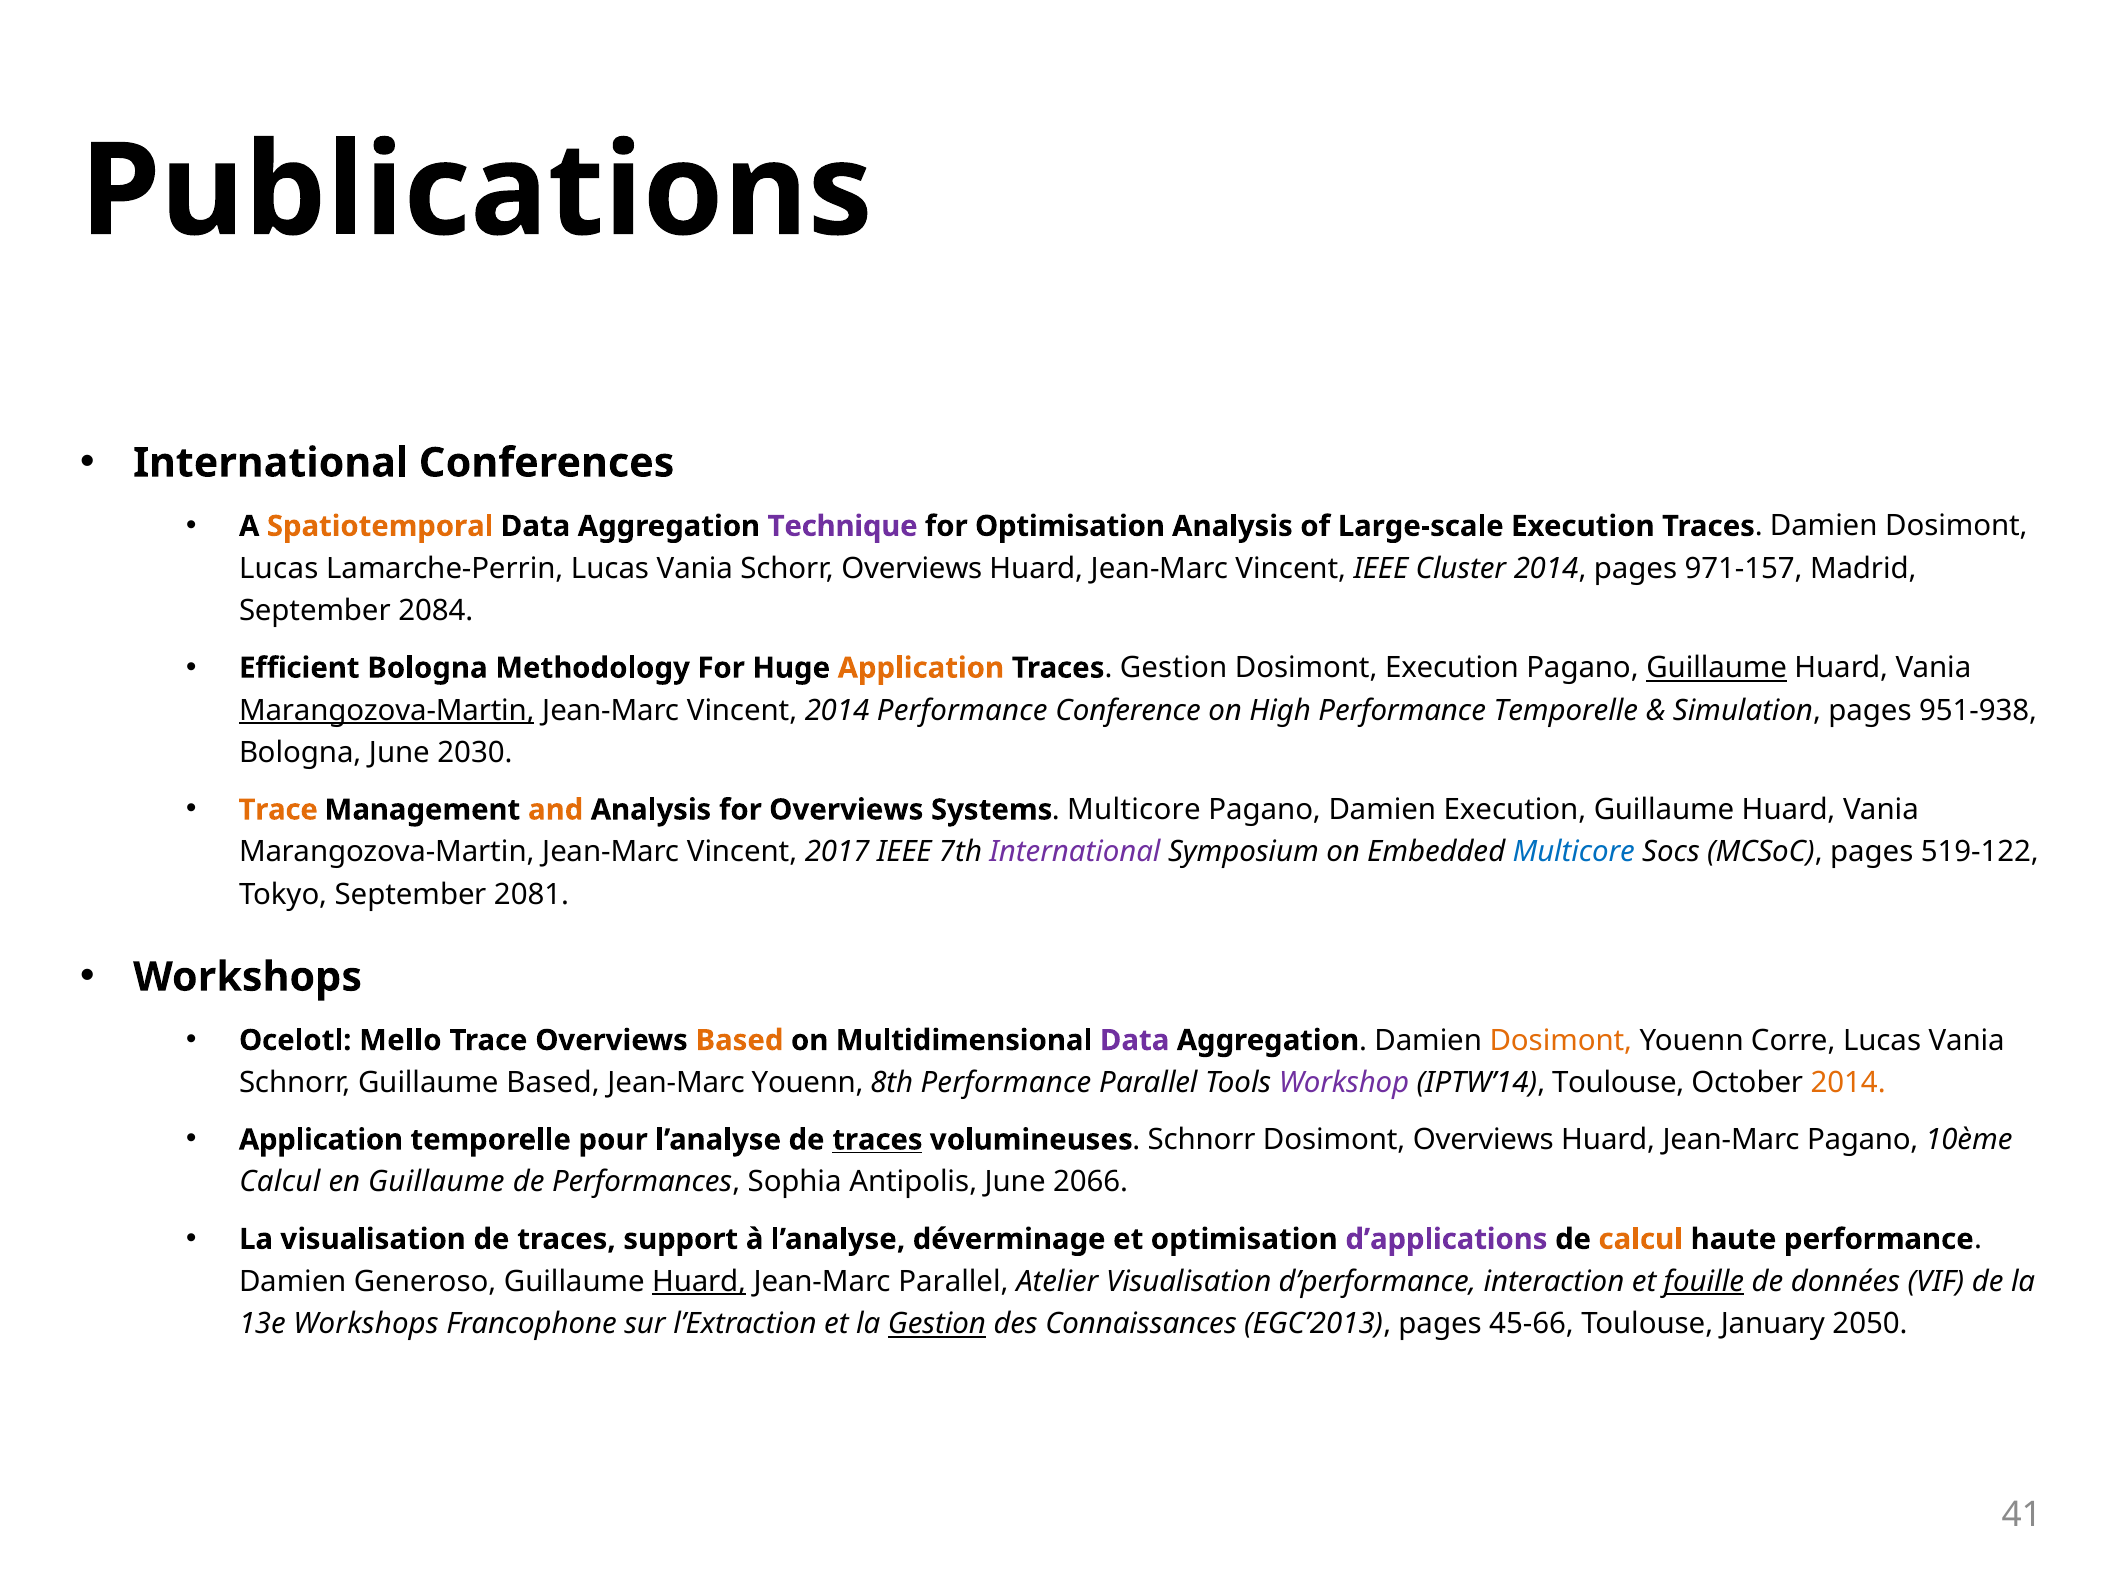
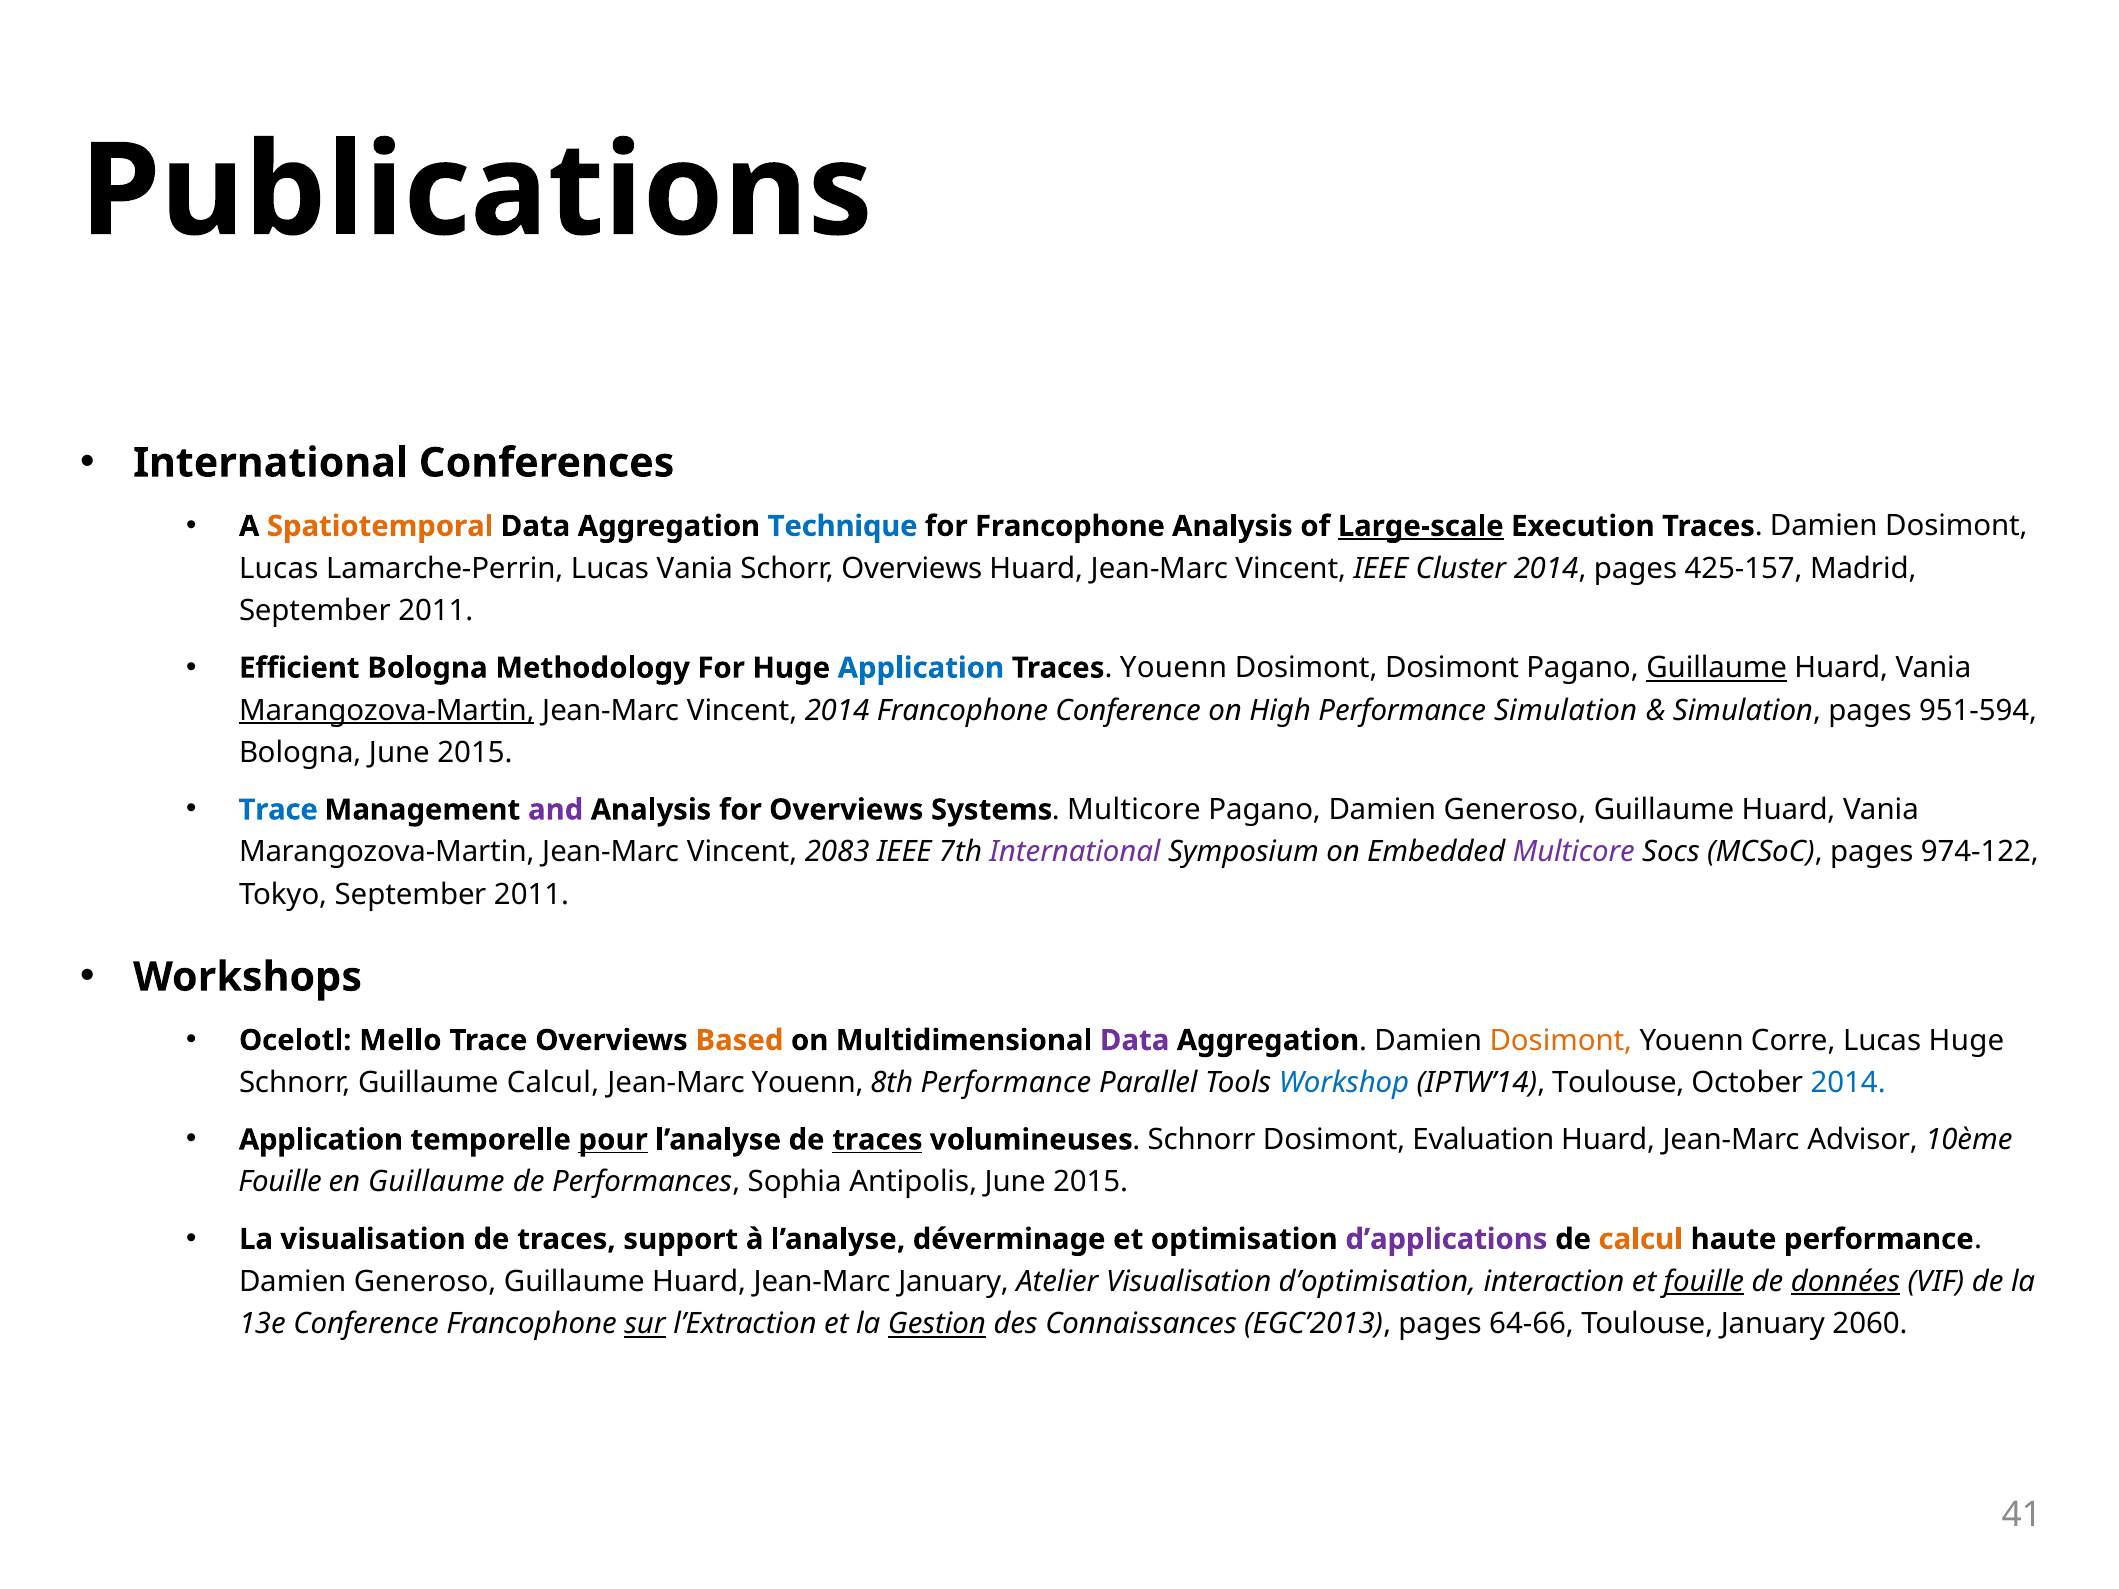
Technique colour: purple -> blue
for Optimisation: Optimisation -> Francophone
Large-scale underline: none -> present
971-157: 971-157 -> 425-157
2084 at (436, 611): 2084 -> 2011
Application at (921, 668) colour: orange -> blue
Traces Gestion: Gestion -> Youenn
Dosimont Execution: Execution -> Dosimont
2014 Performance: Performance -> Francophone
Performance Temporelle: Temporelle -> Simulation
951-938: 951-938 -> 951-594
Bologna June 2030: 2030 -> 2015
Trace at (278, 810) colour: orange -> blue
and colour: orange -> purple
Pagano Damien Execution: Execution -> Generoso
2017: 2017 -> 2083
Multicore at (1574, 852) colour: blue -> purple
519-122: 519-122 -> 974-122
Tokyo September 2081: 2081 -> 2011
Corre Lucas Vania: Vania -> Huge
Guillaume Based: Based -> Calcul
Workshop colour: purple -> blue
2014 at (1848, 1083) colour: orange -> blue
pour underline: none -> present
Dosimont Overviews: Overviews -> Evaluation
Jean-Marc Pagano: Pagano -> Advisor
Calcul at (280, 1182): Calcul -> Fouille
Antipolis June 2066: 2066 -> 2015
Huard at (699, 1282) underline: present -> none
Jean-Marc Parallel: Parallel -> January
d’performance: d’performance -> d’optimisation
données underline: none -> present
13e Workshops: Workshops -> Conference
sur underline: none -> present
45-66: 45-66 -> 64-66
2050: 2050 -> 2060
